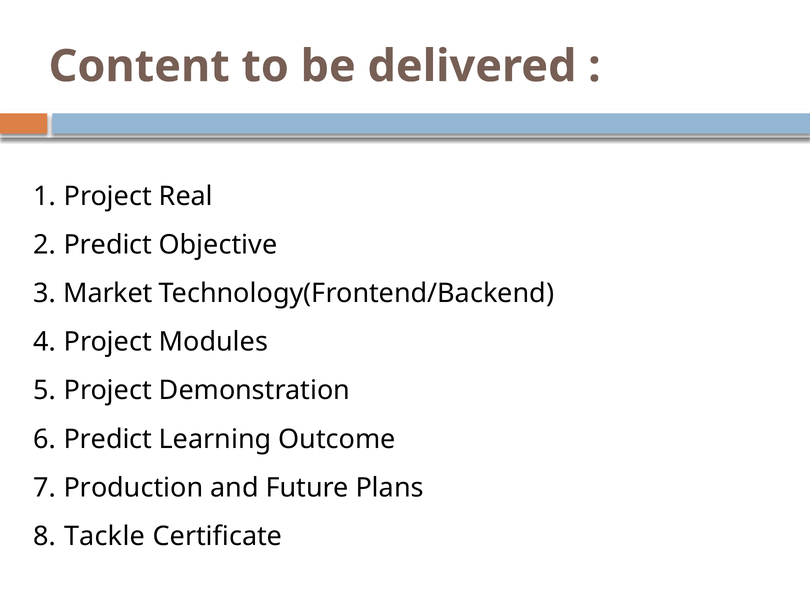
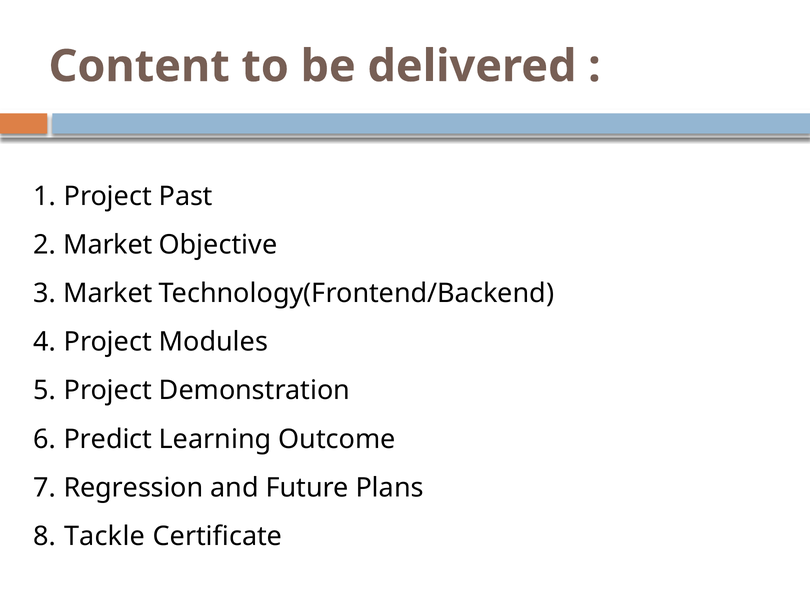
Real: Real -> Past
Predict at (108, 245): Predict -> Market
Production: Production -> Regression
